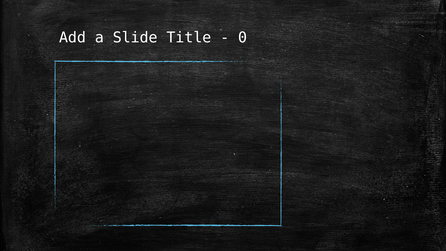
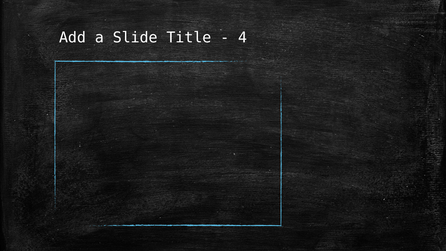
0: 0 -> 4
